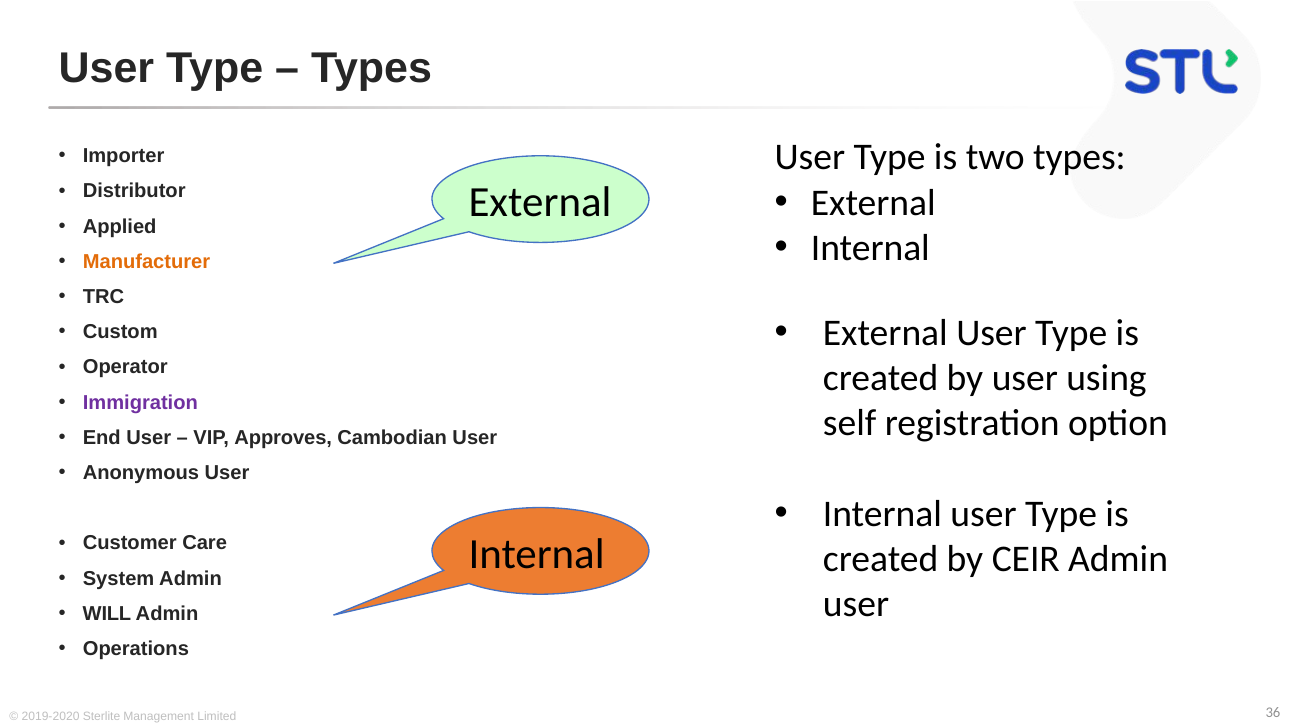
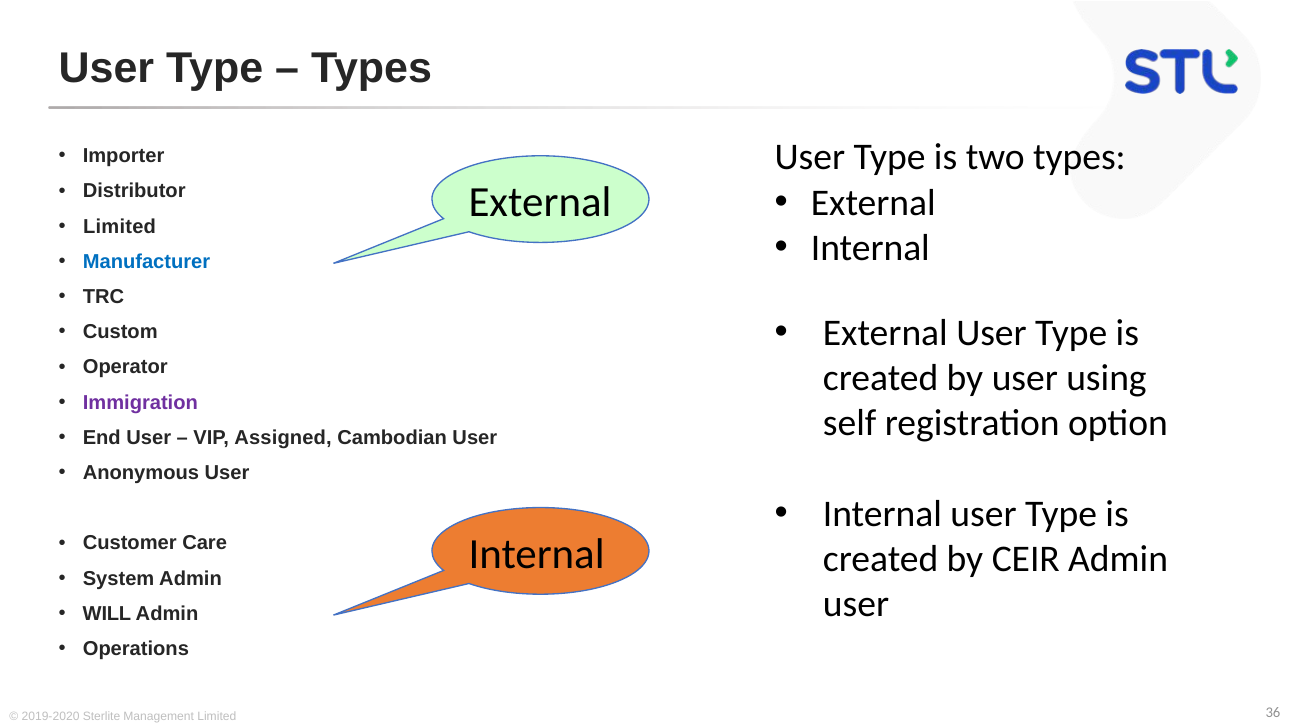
Applied at (120, 226): Applied -> Limited
Manufacturer colour: orange -> blue
Approves: Approves -> Assigned
